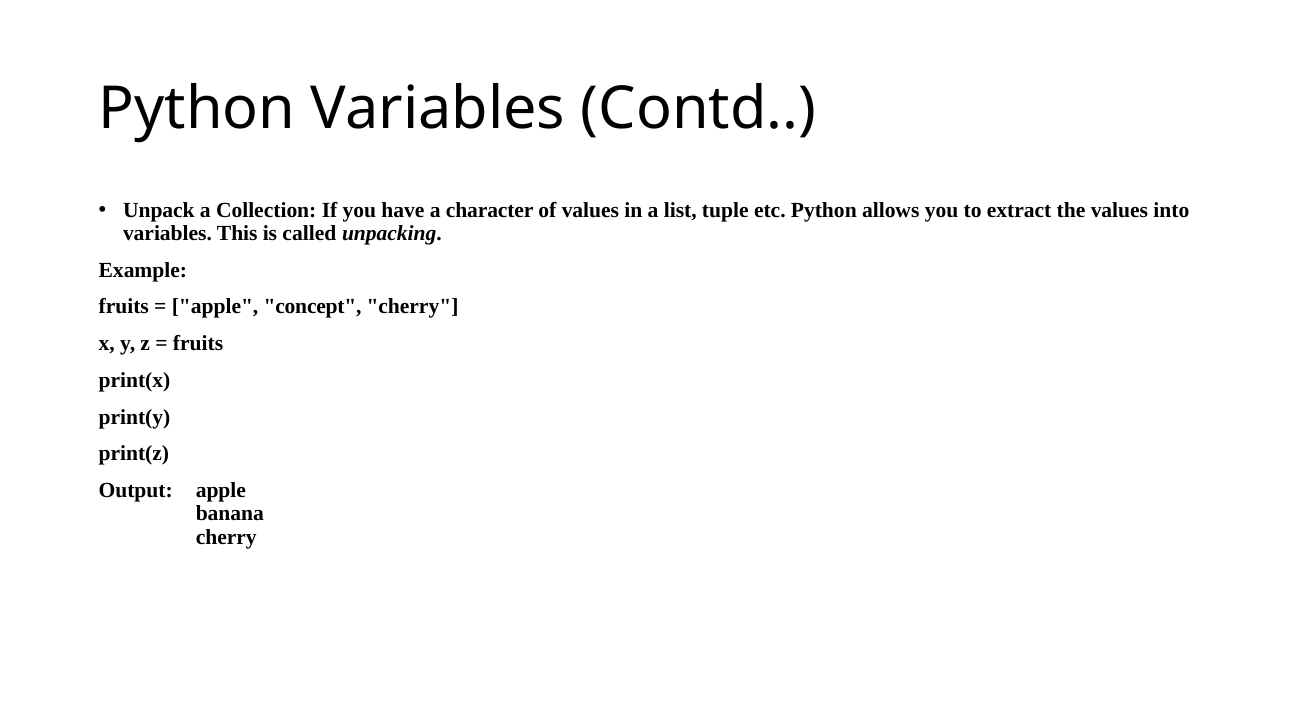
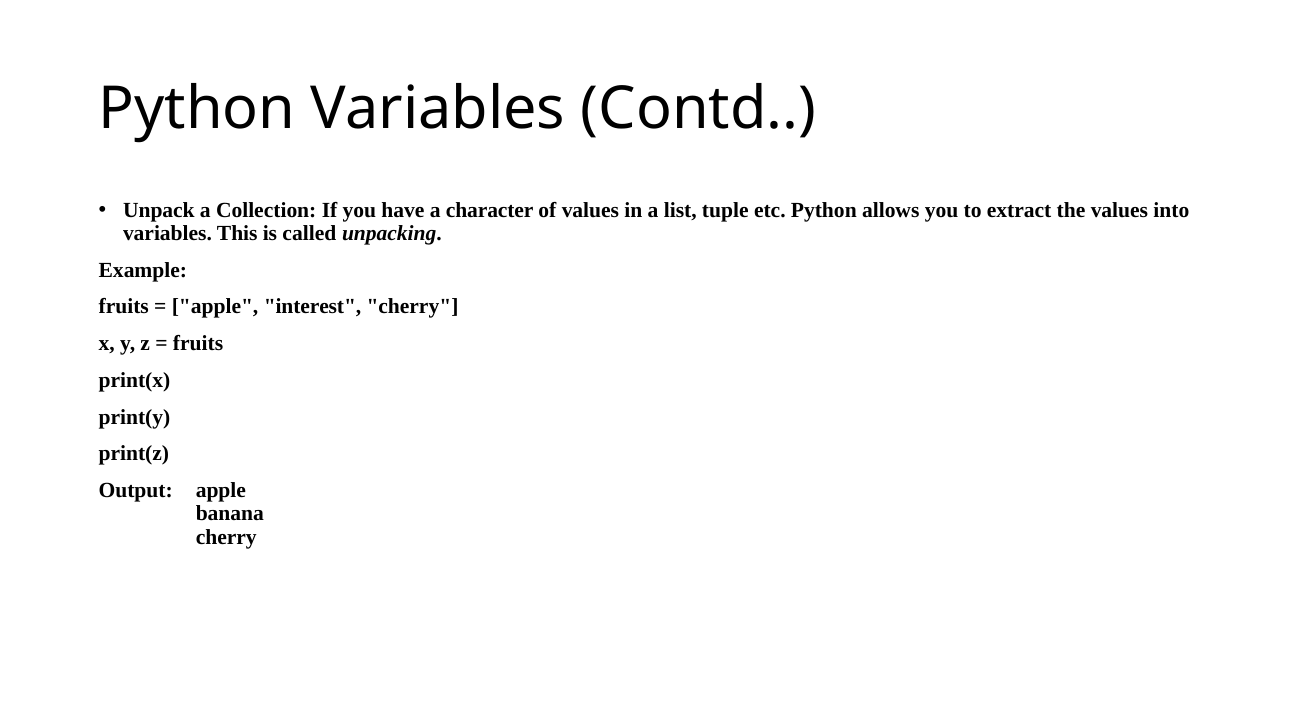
concept: concept -> interest
